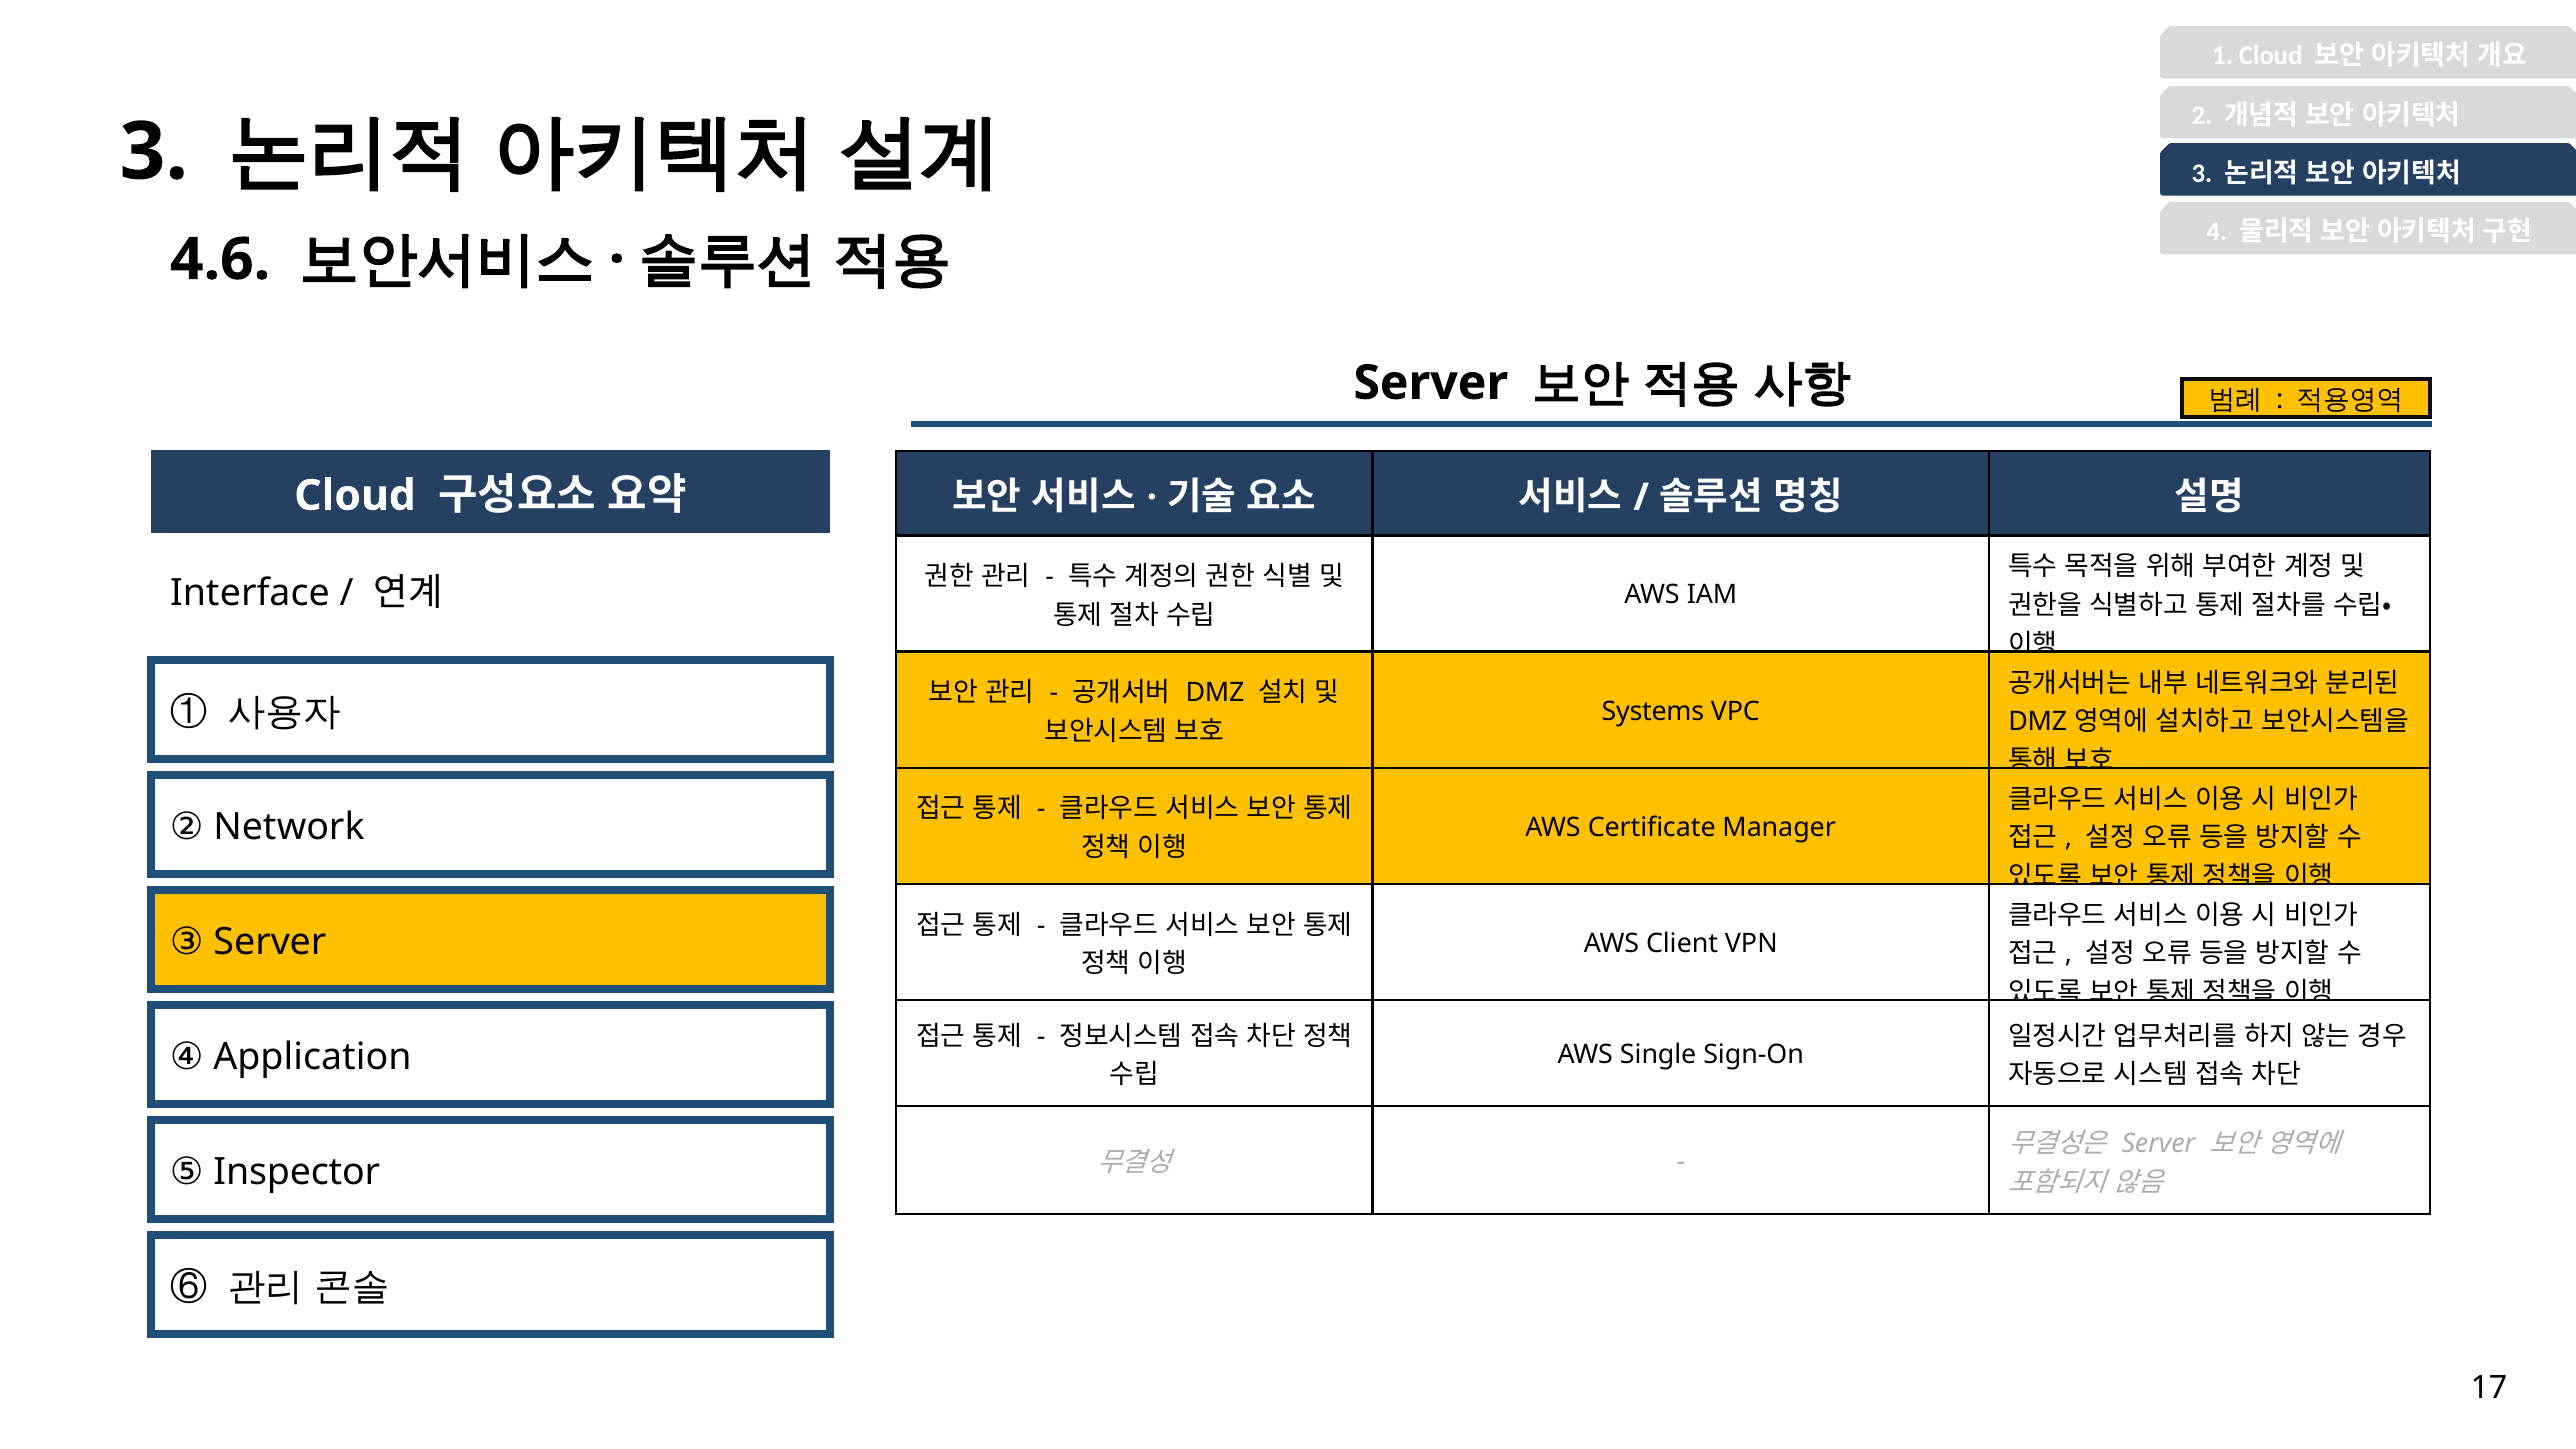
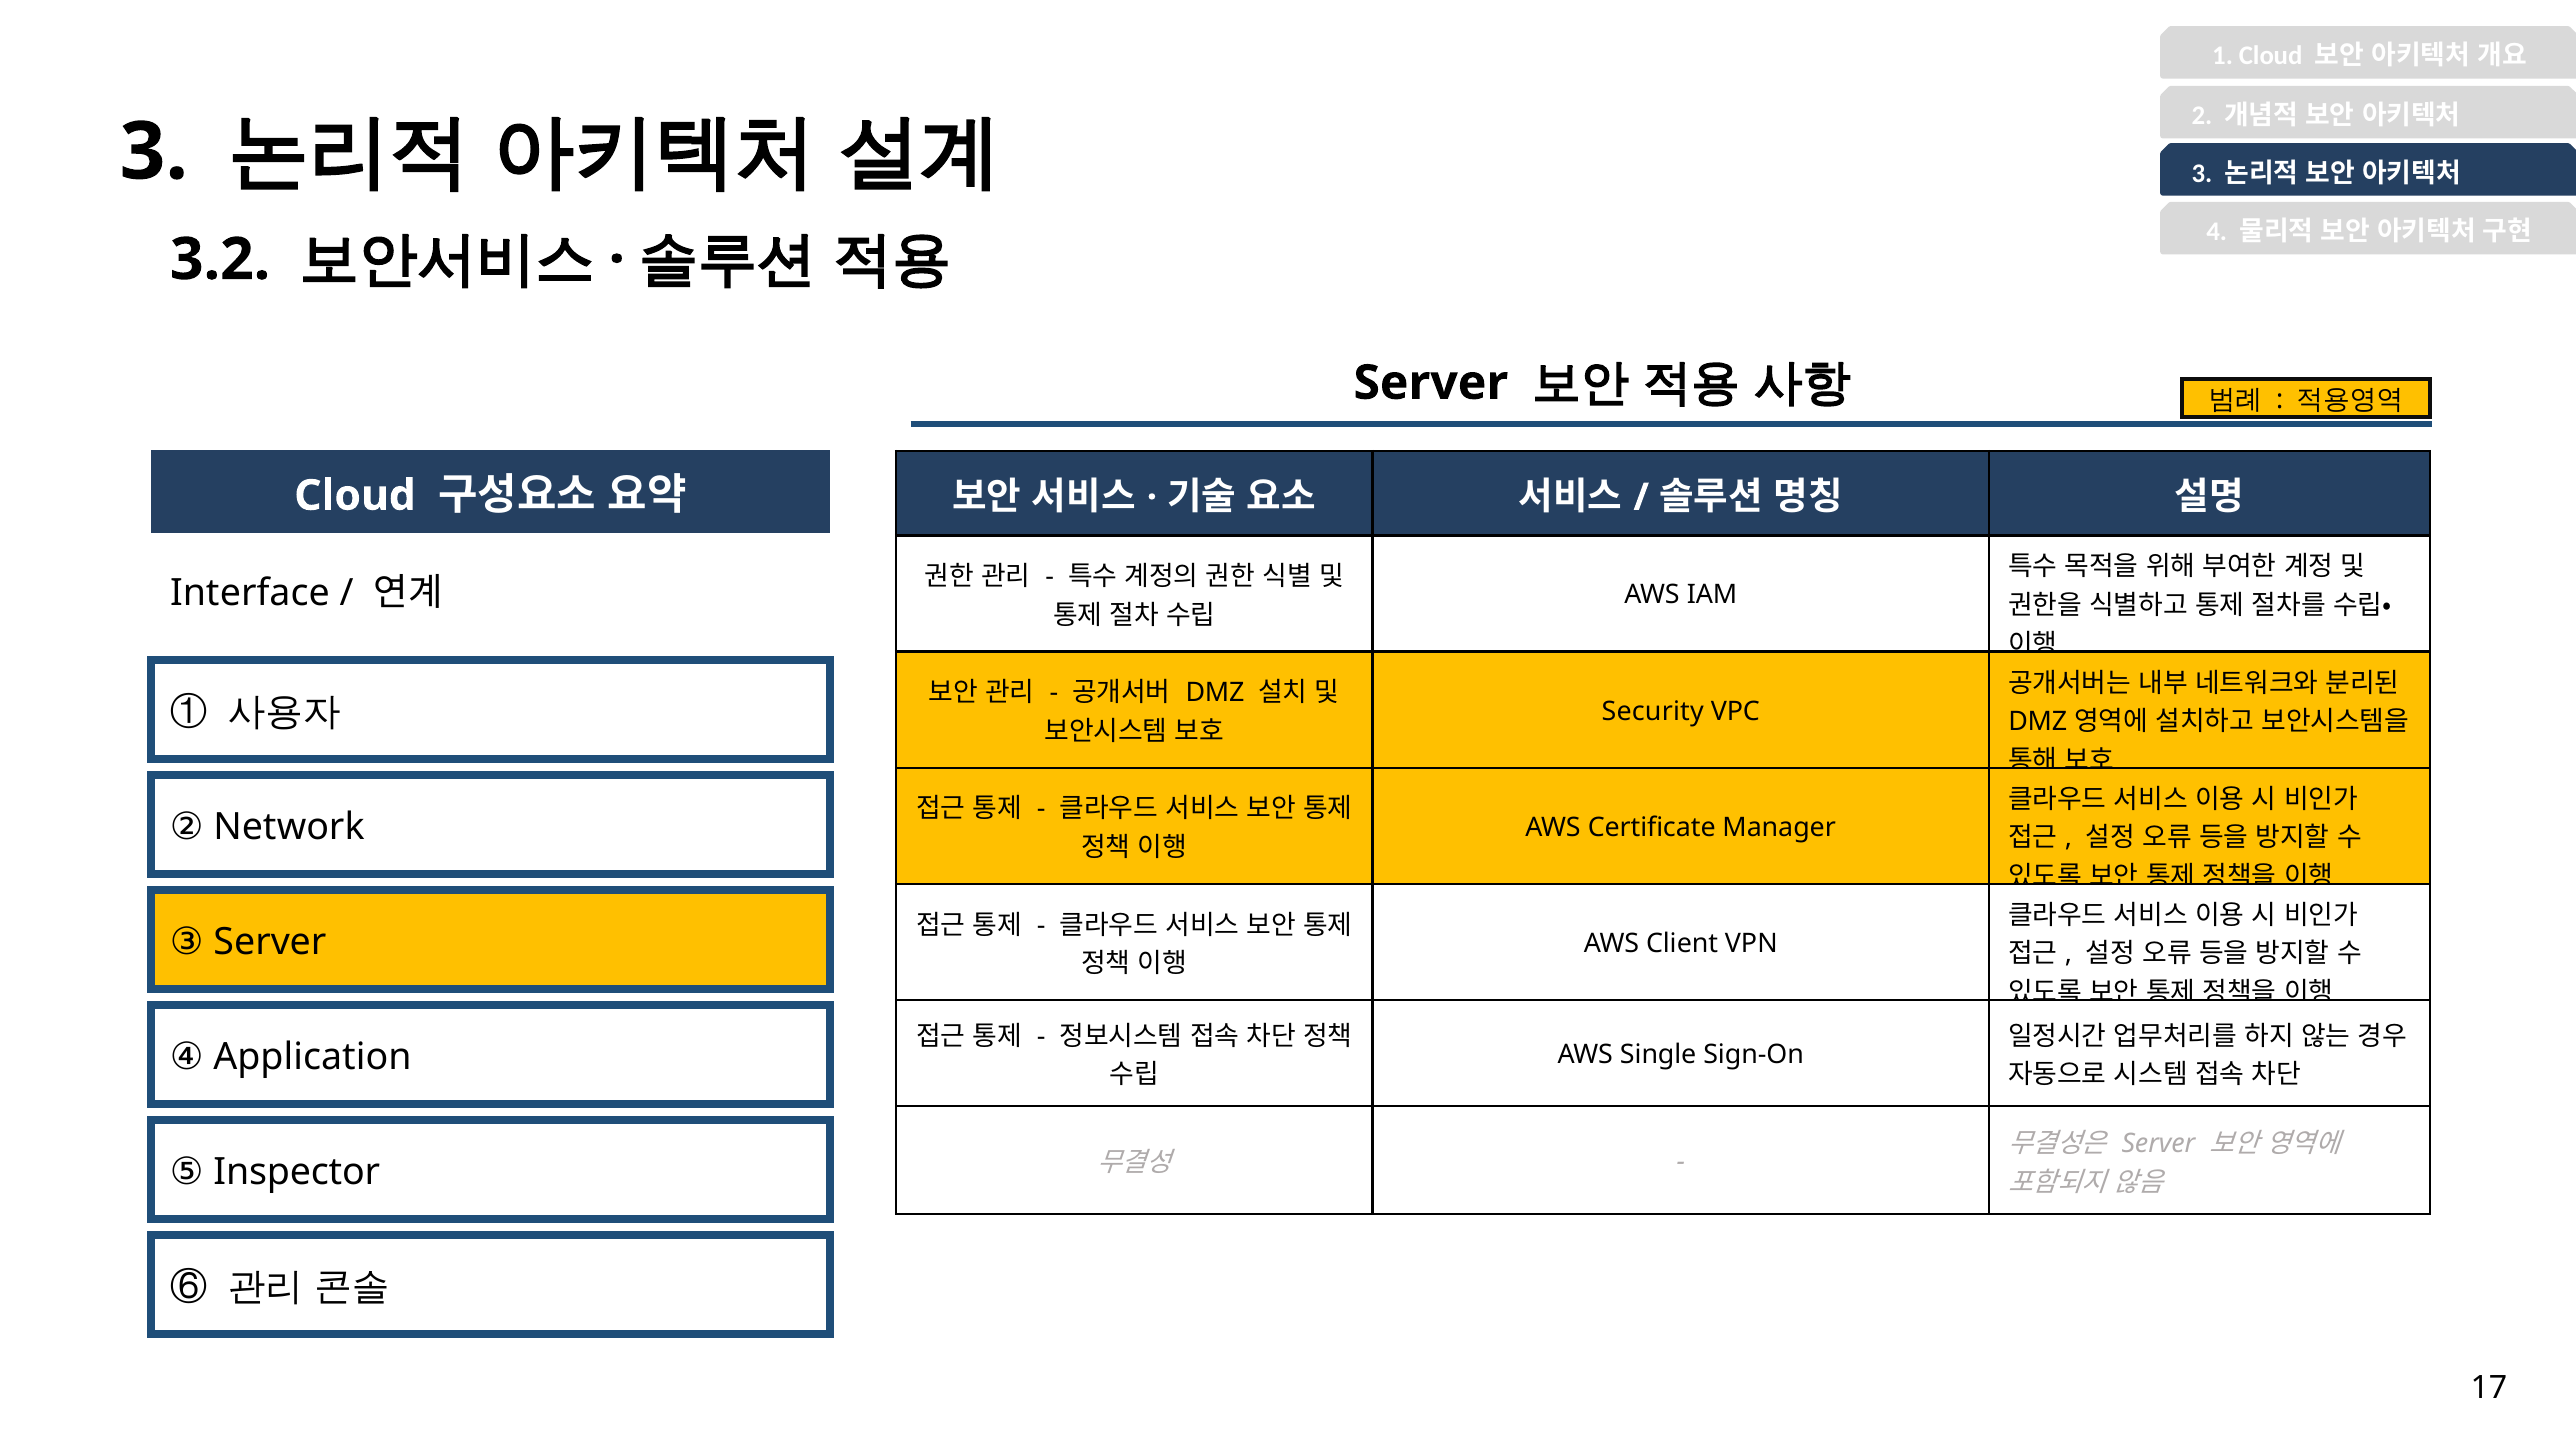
4.6: 4.6 -> 3.2
Systems: Systems -> Security
